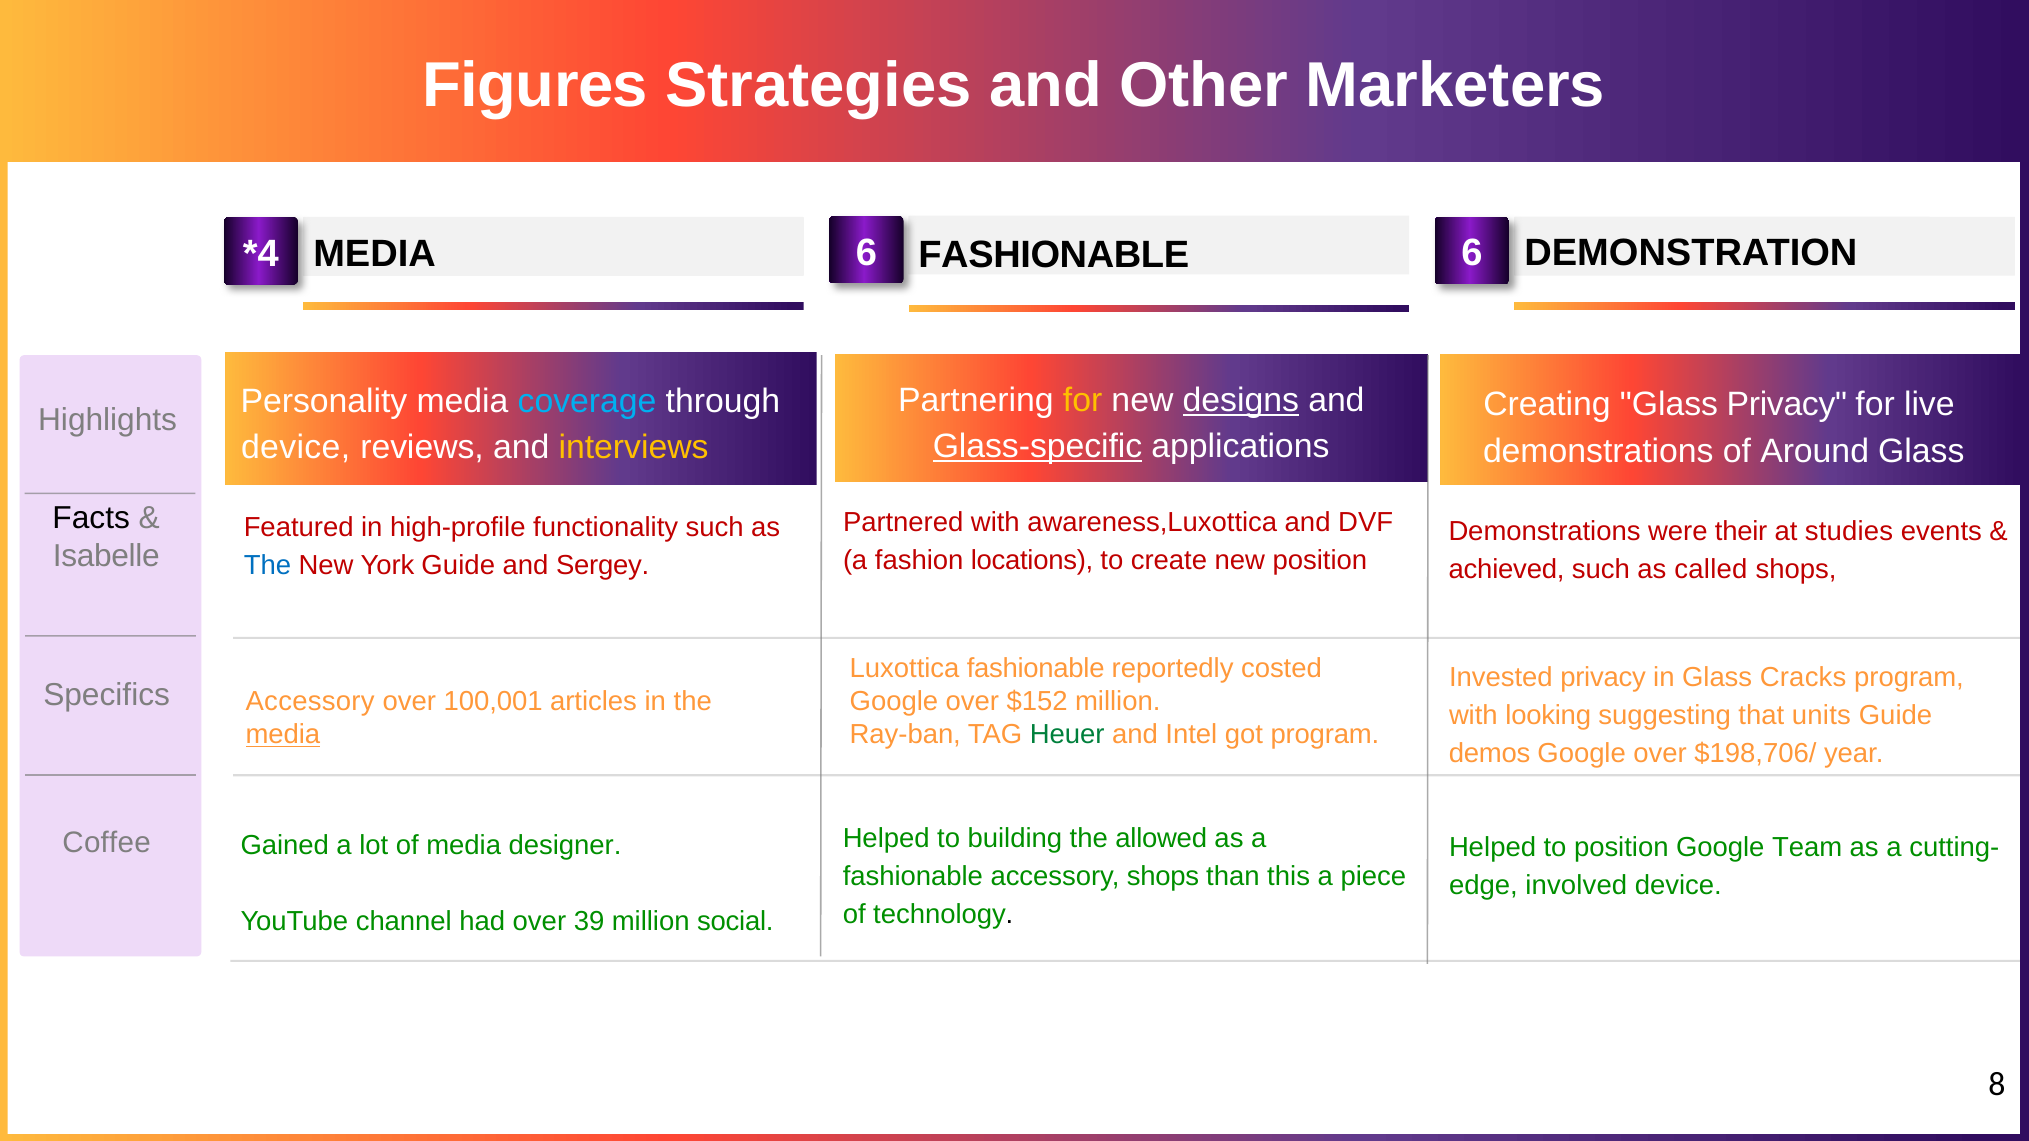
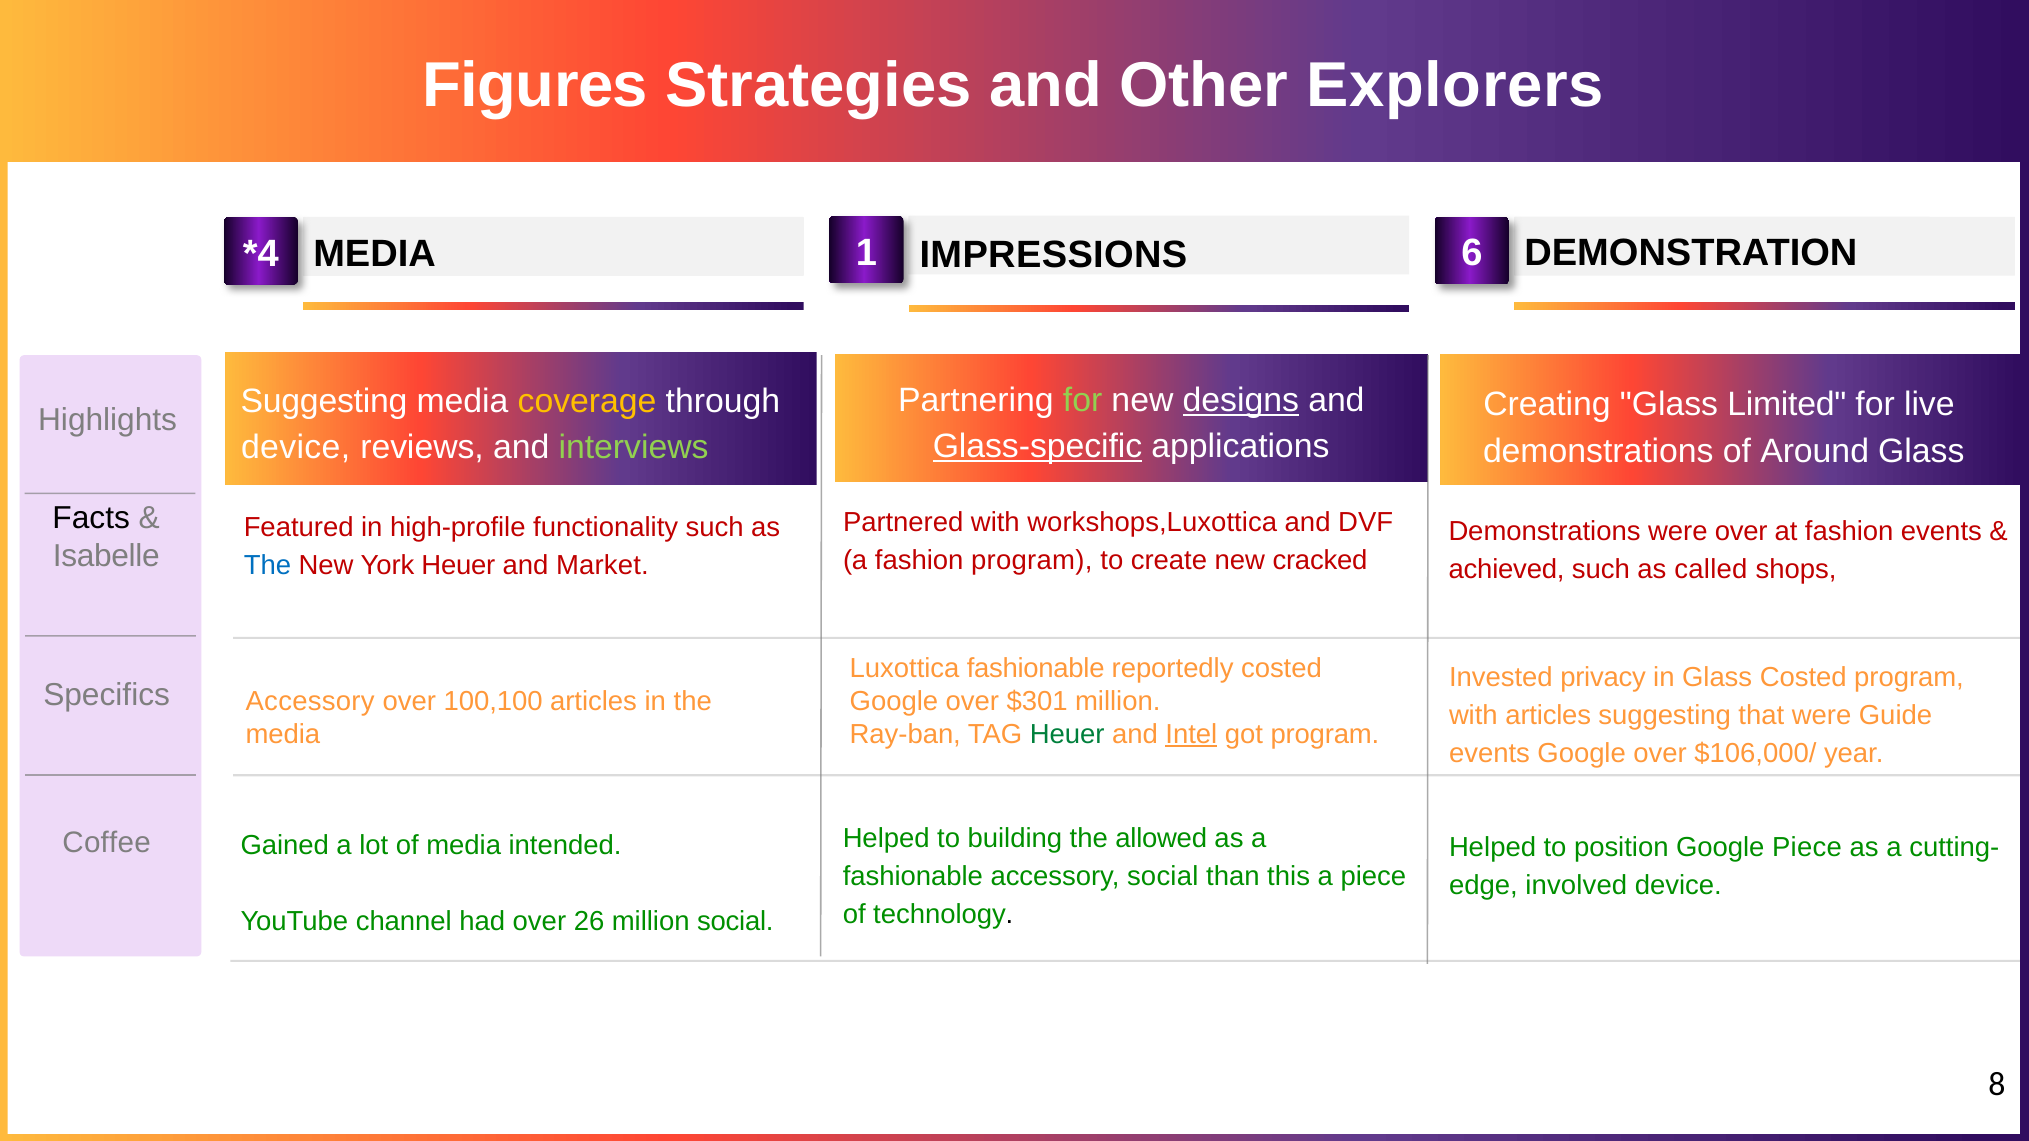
Marketers: Marketers -> Explorers
6 at (866, 253): 6 -> 1
MEDIA FASHIONABLE: FASHIONABLE -> IMPRESSIONS
for at (1083, 400) colour: yellow -> light green
Personality at (324, 401): Personality -> Suggesting
coverage colour: light blue -> yellow
Glass Privacy: Privacy -> Limited
interviews colour: yellow -> light green
awareness,Luxottica: awareness,Luxottica -> workshops,Luxottica
were their: their -> over
at studies: studies -> fashion
fashion locations: locations -> program
new position: position -> cracked
York Guide: Guide -> Heuer
Sergey: Sergey -> Market
Glass Cracks: Cracks -> Costed
$152: $152 -> $301
100,001: 100,001 -> 100,100
with looking: looking -> articles
that units: units -> were
Intel underline: none -> present
media at (283, 735) underline: present -> none
demos at (1490, 753): demos -> events
$198,706/: $198,706/ -> $106,000/
designer: designer -> intended
Google Team: Team -> Piece
accessory shops: shops -> social
39: 39 -> 26
